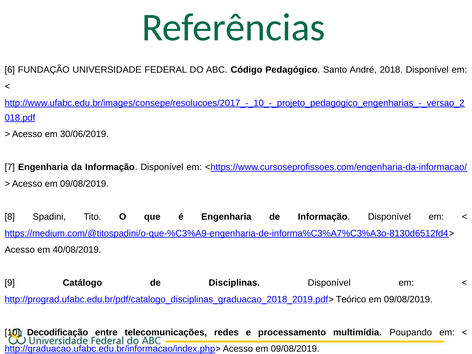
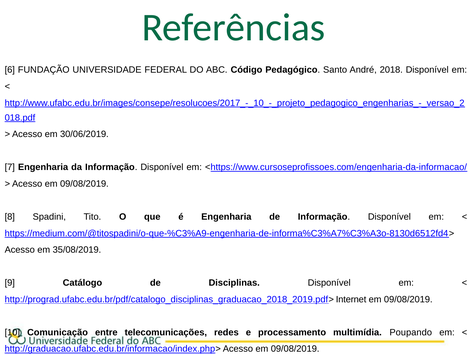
40/08/2019: 40/08/2019 -> 35/08/2019
Teórico: Teórico -> Internet
Decodificação: Decodificação -> Comunicação
